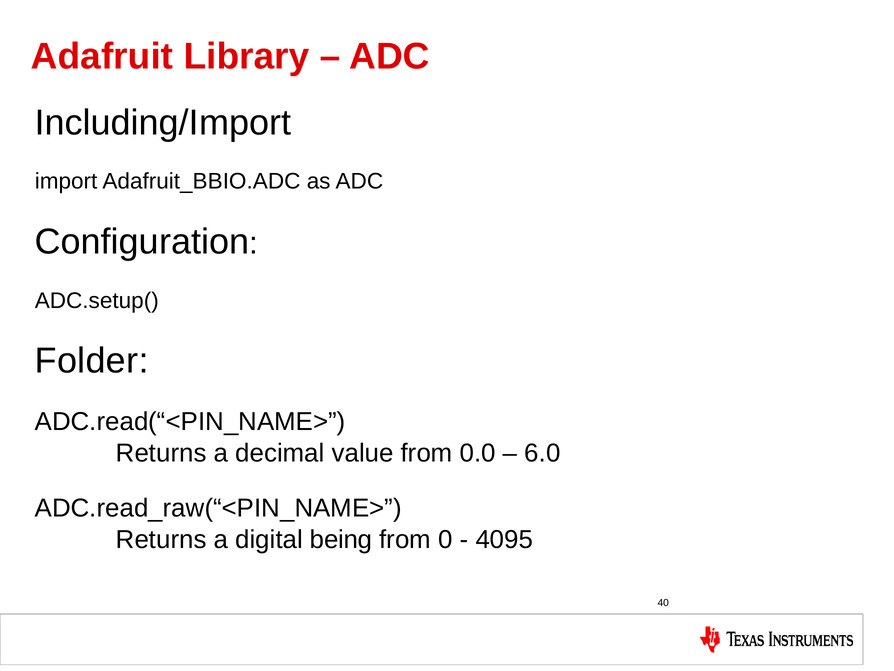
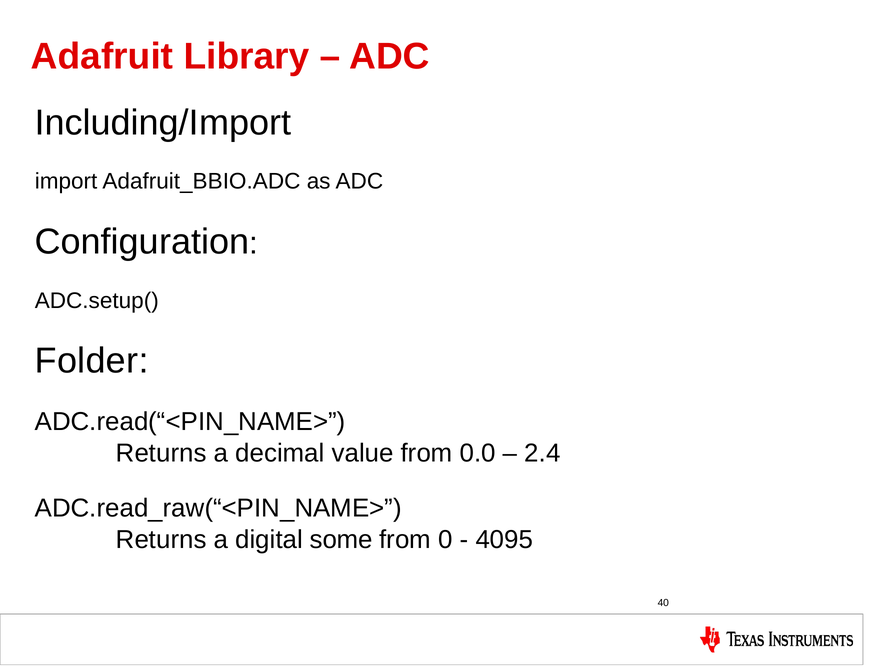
6.0: 6.0 -> 2.4
being: being -> some
